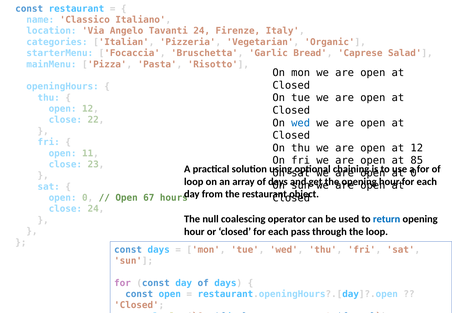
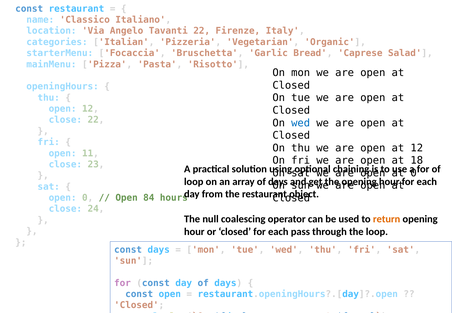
Tavanti 24: 24 -> 22
85: 85 -> 18
67: 67 -> 84
return colour: blue -> orange
